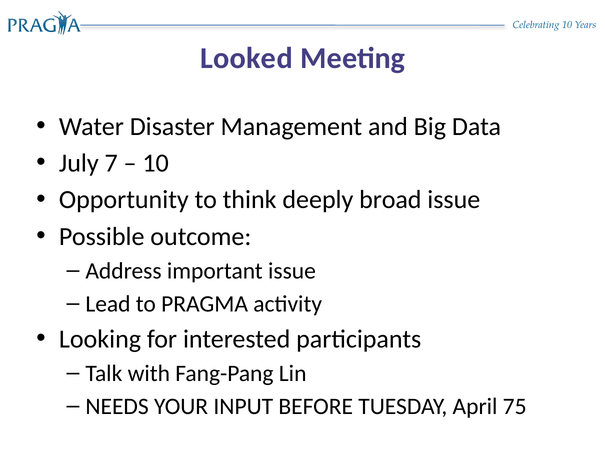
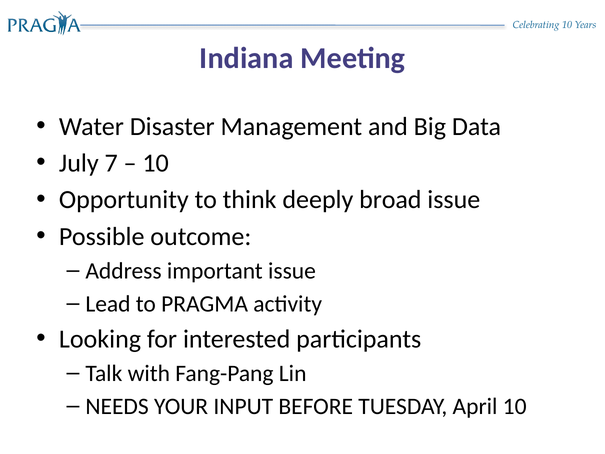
Looked: Looked -> Indiana
April 75: 75 -> 10
